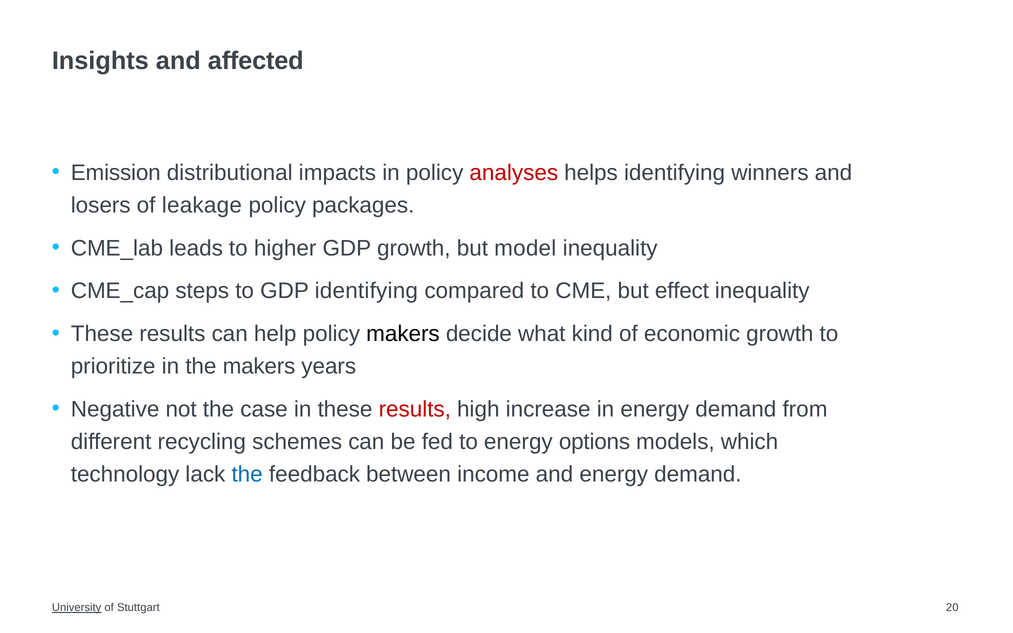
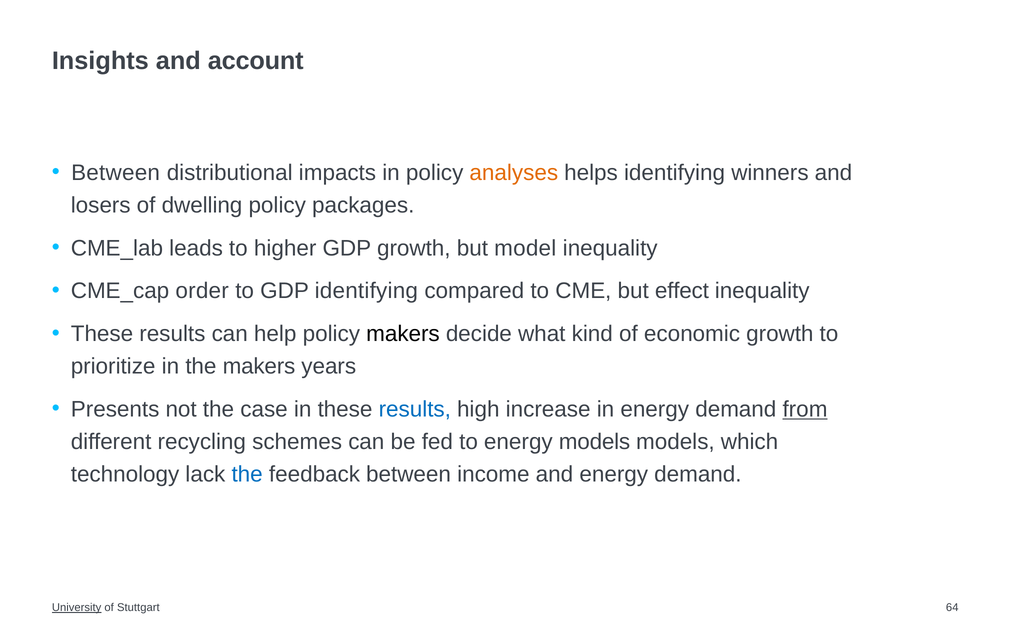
affected: affected -> account
Emission at (116, 173): Emission -> Between
analyses colour: red -> orange
leakage: leakage -> dwelling
steps: steps -> order
Negative: Negative -> Presents
results at (415, 409) colour: red -> blue
from underline: none -> present
energy options: options -> models
20: 20 -> 64
